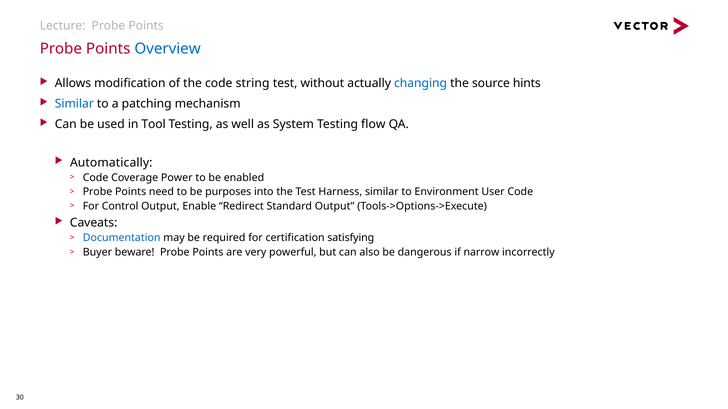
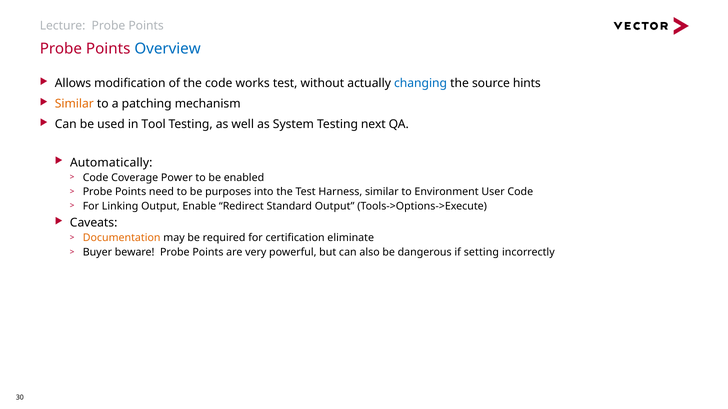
string: string -> works
Similar at (74, 104) colour: blue -> orange
flow: flow -> next
Control: Control -> Linking
Documentation colour: blue -> orange
satisfying: satisfying -> eliminate
narrow: narrow -> setting
